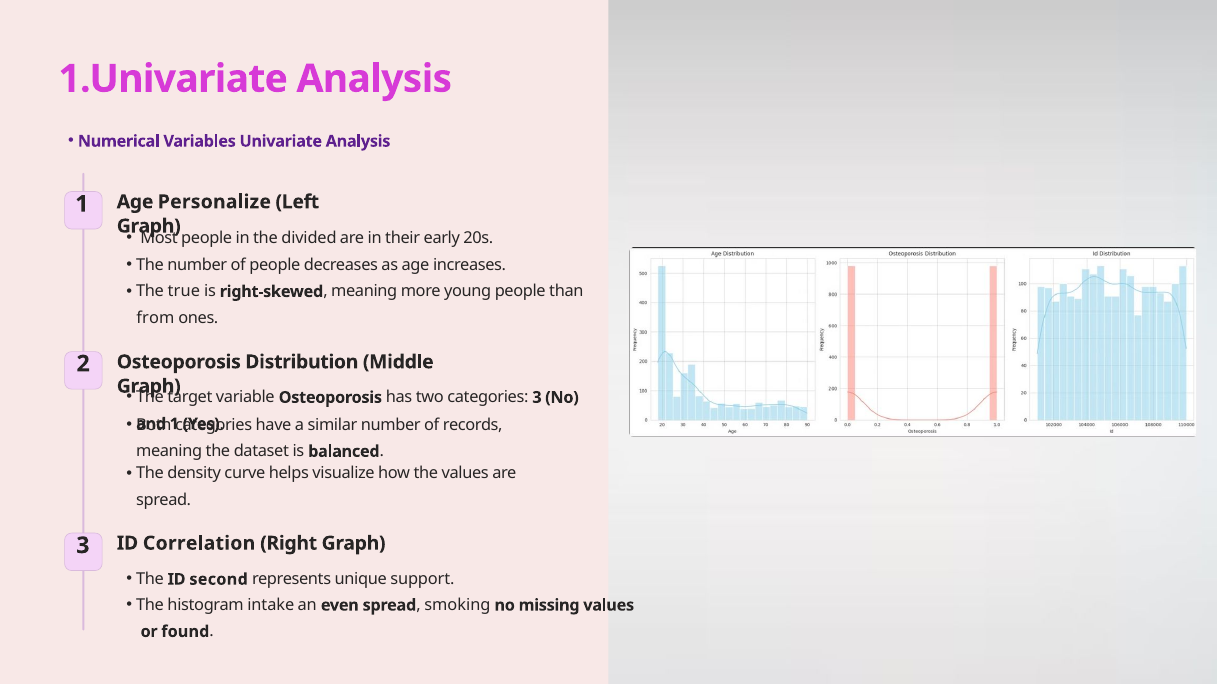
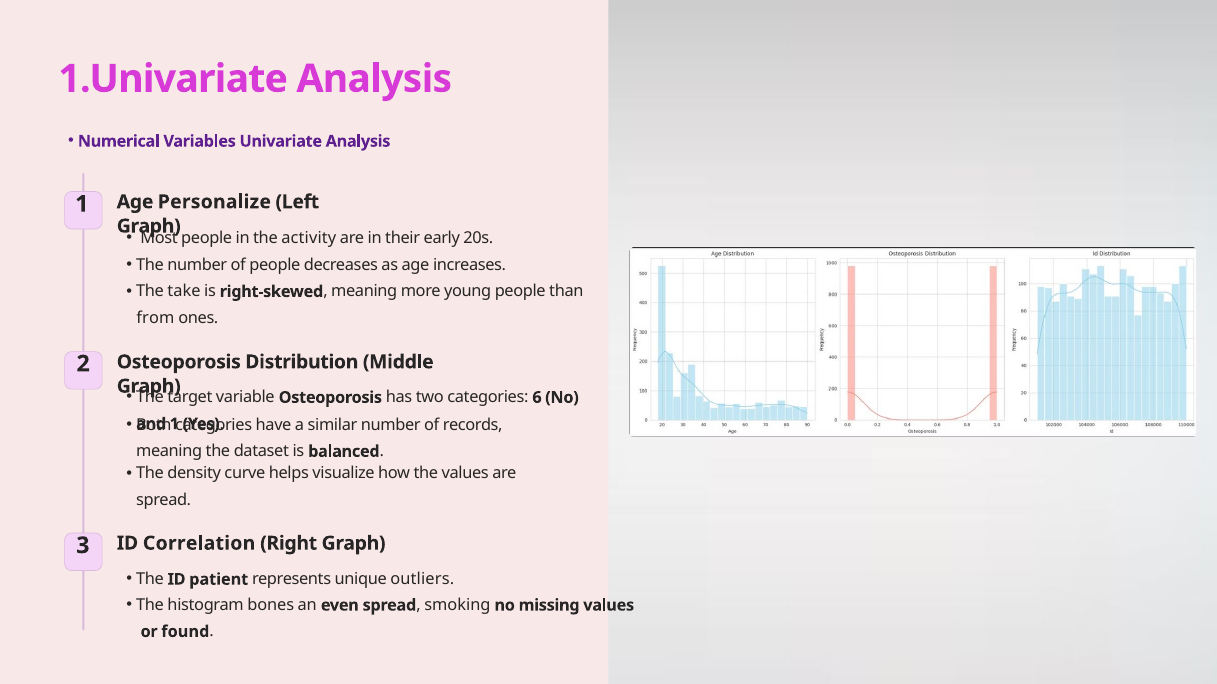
divided: divided -> activity
true: true -> take
categories 3: 3 -> 6
second: second -> patient
support: support -> outliers
intake: intake -> bones
